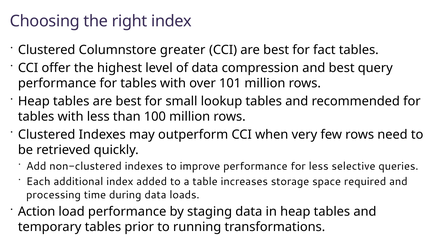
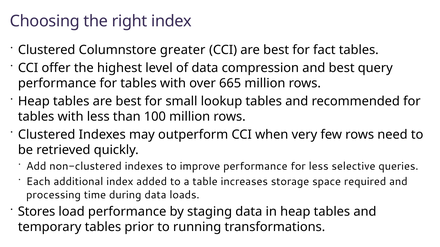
101: 101 -> 665
Action: Action -> Stores
